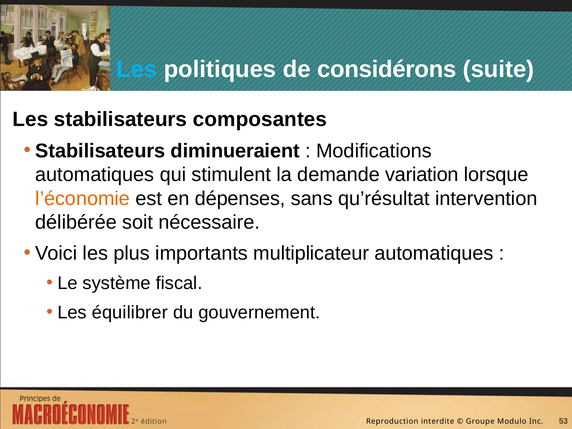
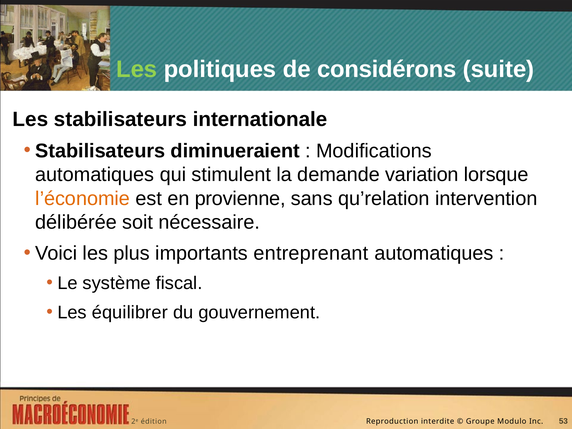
Les at (137, 69) colour: light blue -> light green
composantes: composantes -> internationale
dépenses: dépenses -> provienne
qu’résultat: qu’résultat -> qu’relation
multiplicateur: multiplicateur -> entreprenant
